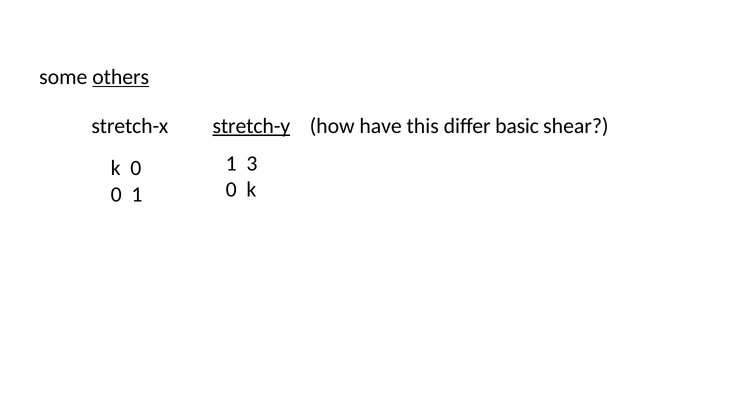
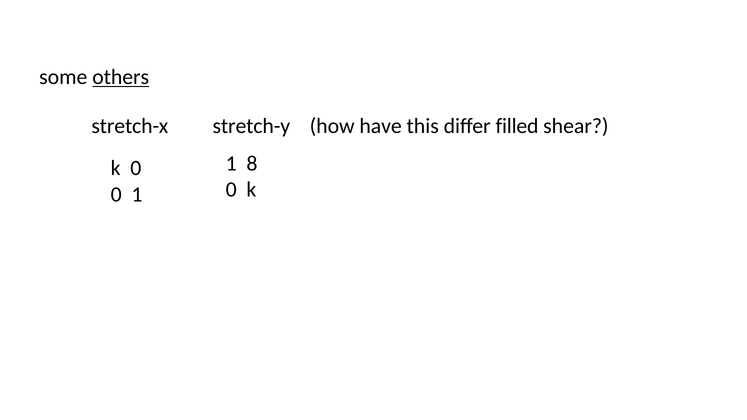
stretch-y underline: present -> none
basic: basic -> filled
3: 3 -> 8
